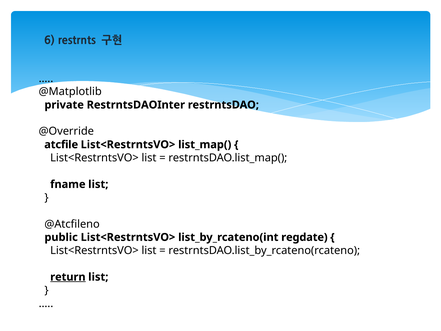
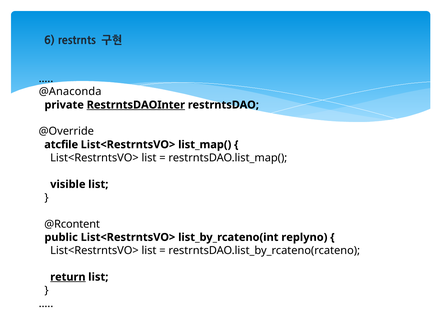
@Matplotlib: @Matplotlib -> @Anaconda
RestrntsDAOInter underline: none -> present
fname: fname -> visible
@Atcfileno: @Atcfileno -> @Rcontent
regdate: regdate -> replyno
